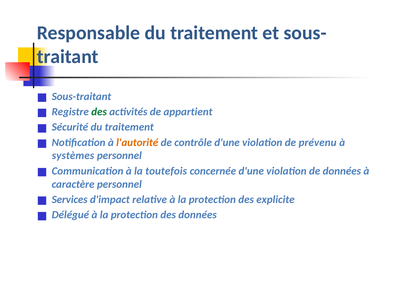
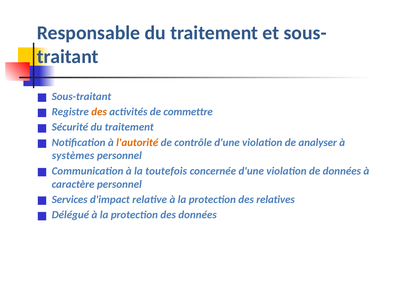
des at (99, 112) colour: green -> orange
appartient: appartient -> commettre
prévenu: prévenu -> analyser
explicite: explicite -> relatives
